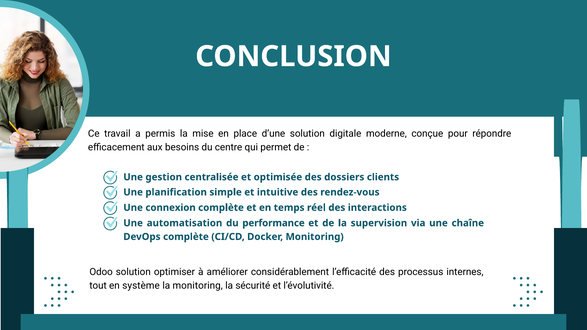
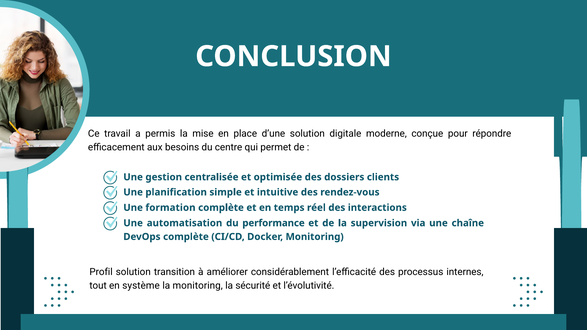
connexion: connexion -> formation
Odoo: Odoo -> Profil
optimiser: optimiser -> transition
